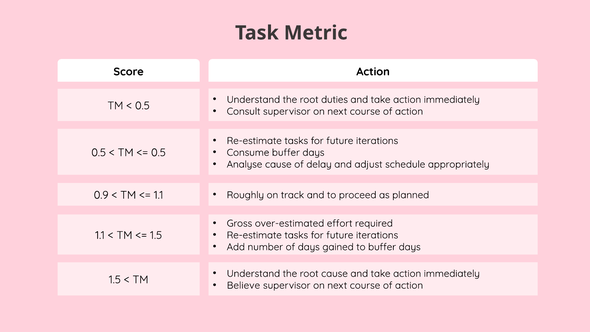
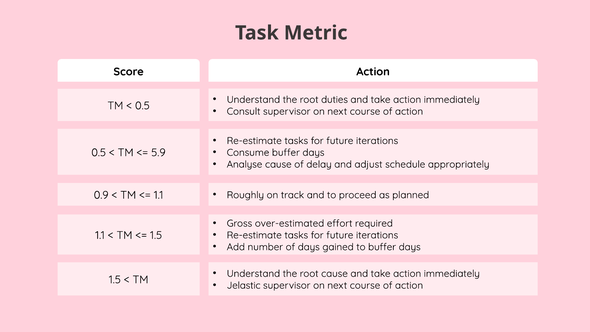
0.5 at (158, 153): 0.5 -> 5.9
Believe: Believe -> Jelastic
